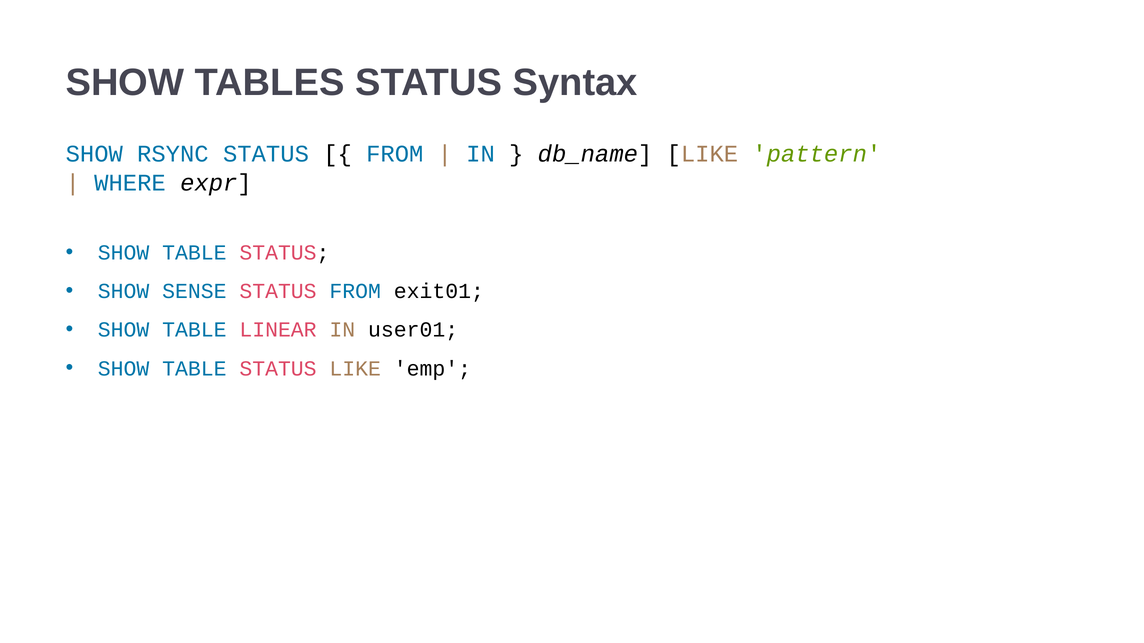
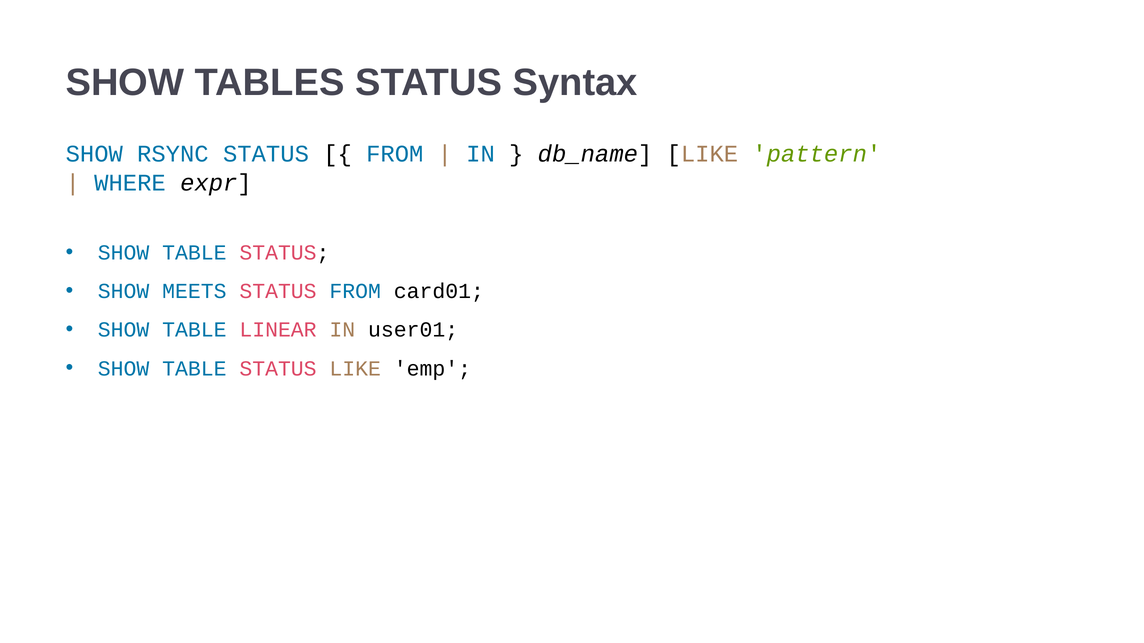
SENSE: SENSE -> MEETS
exit01: exit01 -> card01
